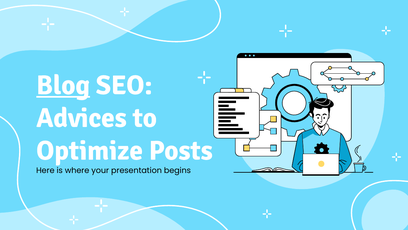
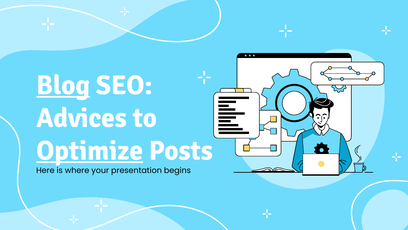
Optimize underline: none -> present
